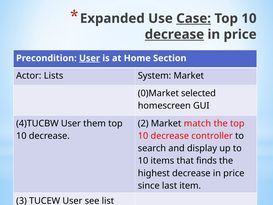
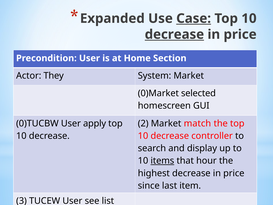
User at (90, 58) underline: present -> none
Lists: Lists -> They
4)TUCBW: 4)TUCBW -> 0)TUCBW
them: them -> apply
items underline: none -> present
finds: finds -> hour
